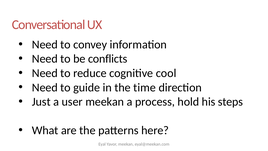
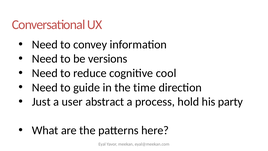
conflicts: conflicts -> versions
user meekan: meekan -> abstract
steps: steps -> party
